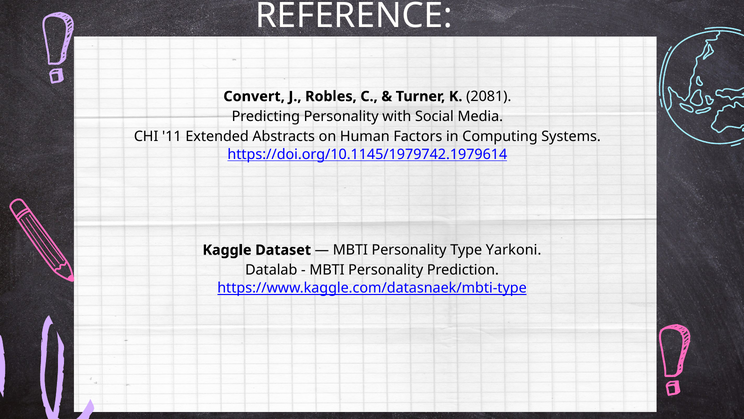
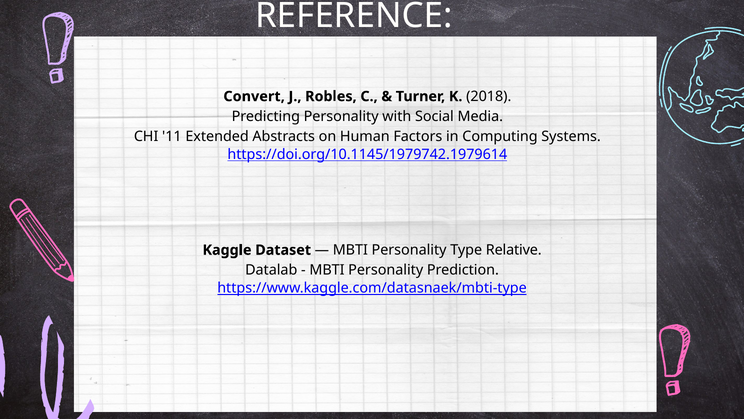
2081: 2081 -> 2018
Yarkoni: Yarkoni -> Relative
